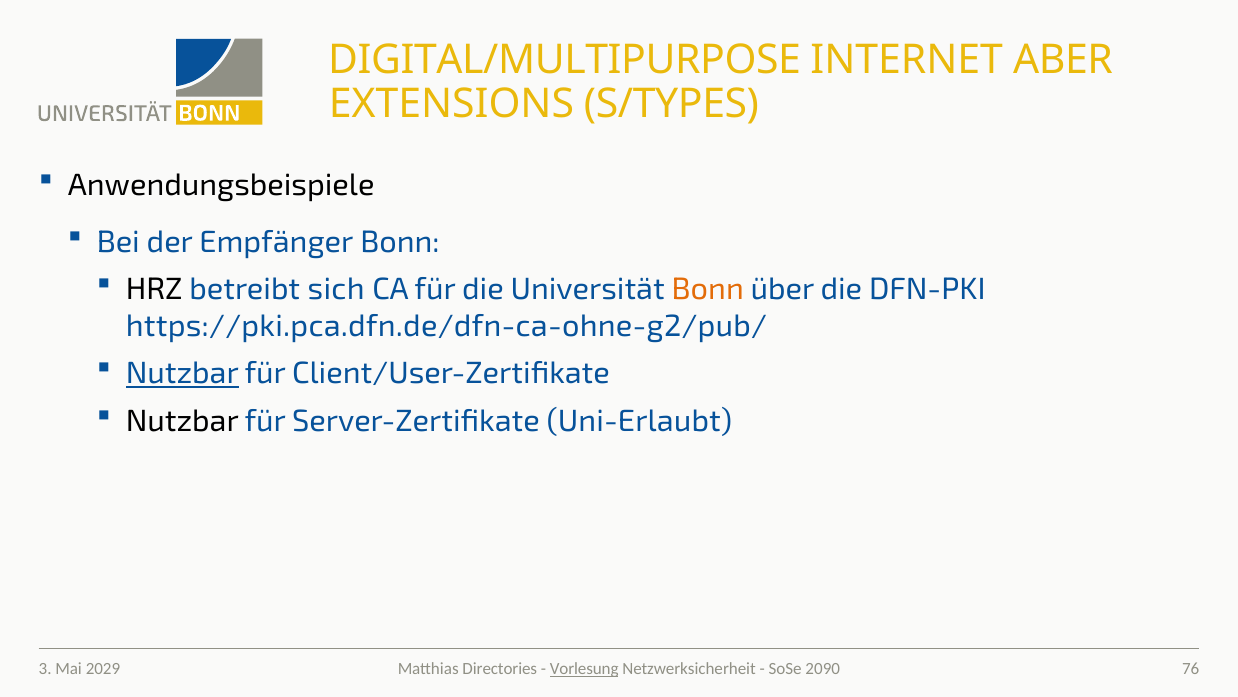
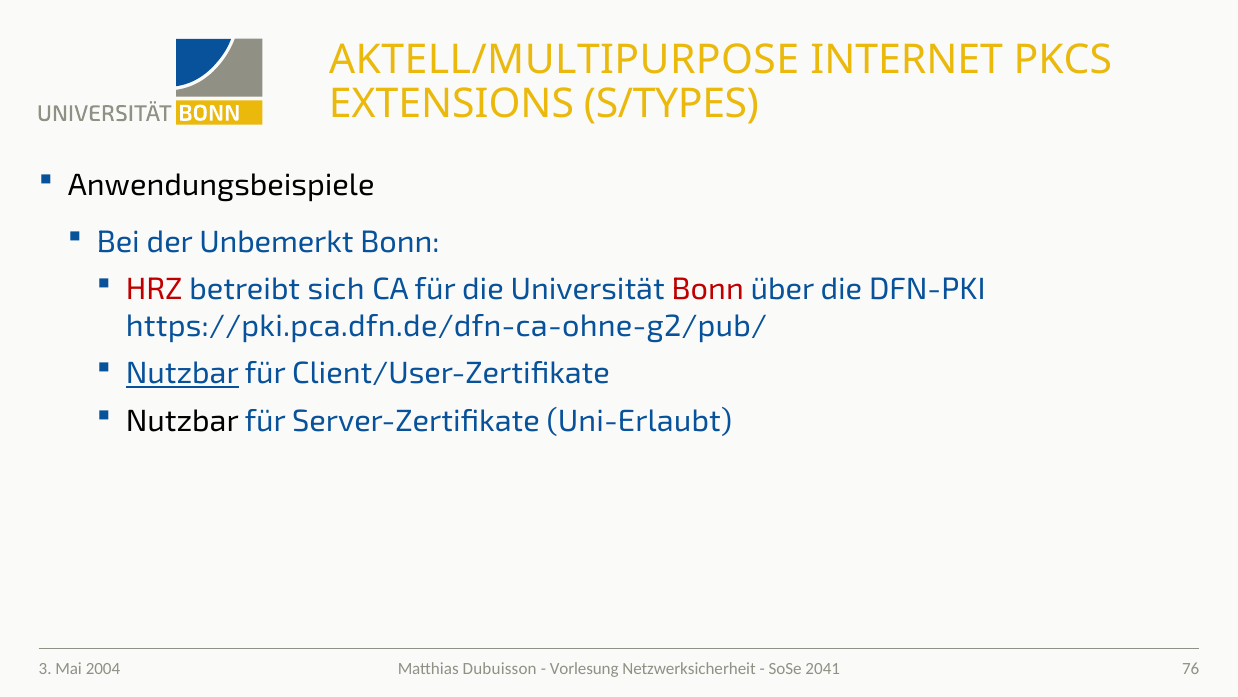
DIGITAL/MULTIPURPOSE: DIGITAL/MULTIPURPOSE -> AKTELL/MULTIPURPOSE
ABER: ABER -> PKCS
Empfänger: Empfänger -> Unbemerkt
HRZ colour: black -> red
Bonn at (708, 290) colour: orange -> red
Directories: Directories -> Dubuisson
Vorlesung underline: present -> none
2090: 2090 -> 2041
2029: 2029 -> 2004
